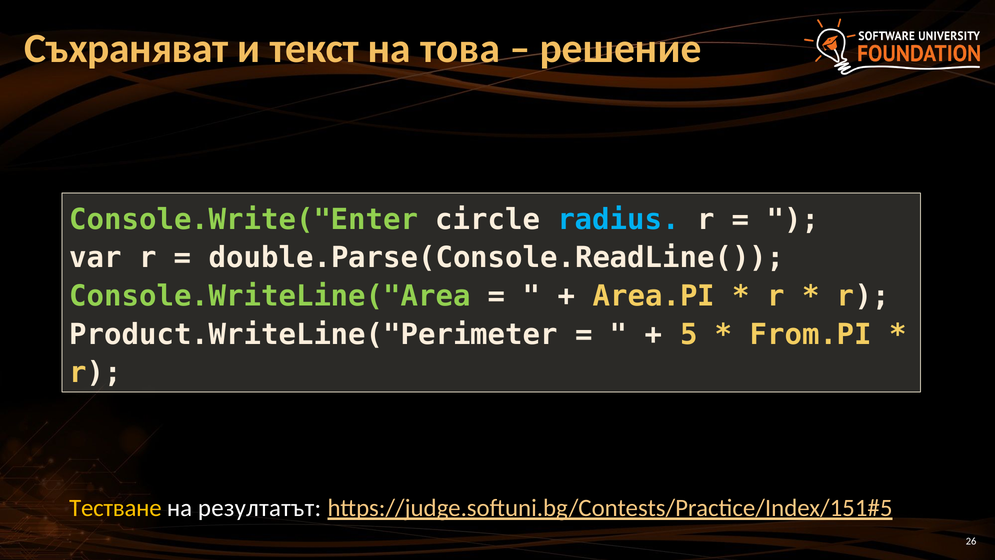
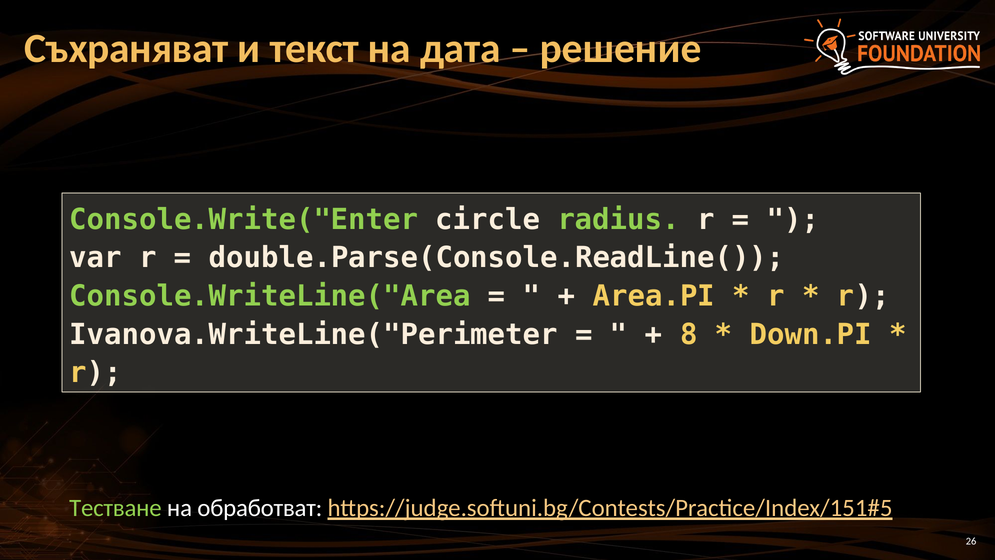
това: това -> дата
radius colour: light blue -> light green
Product.WriteLine("Perimeter: Product.WriteLine("Perimeter -> Ivanova.WriteLine("Perimeter
5: 5 -> 8
From.PI: From.PI -> Down.PI
Тестване colour: yellow -> light green
резултатът: резултатът -> обработват
